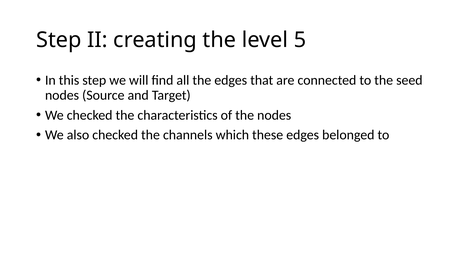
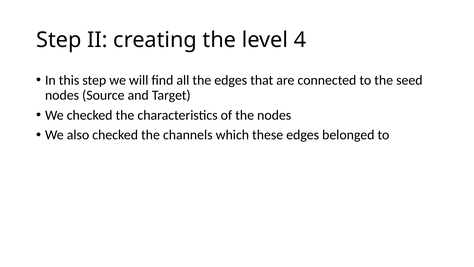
5: 5 -> 4
